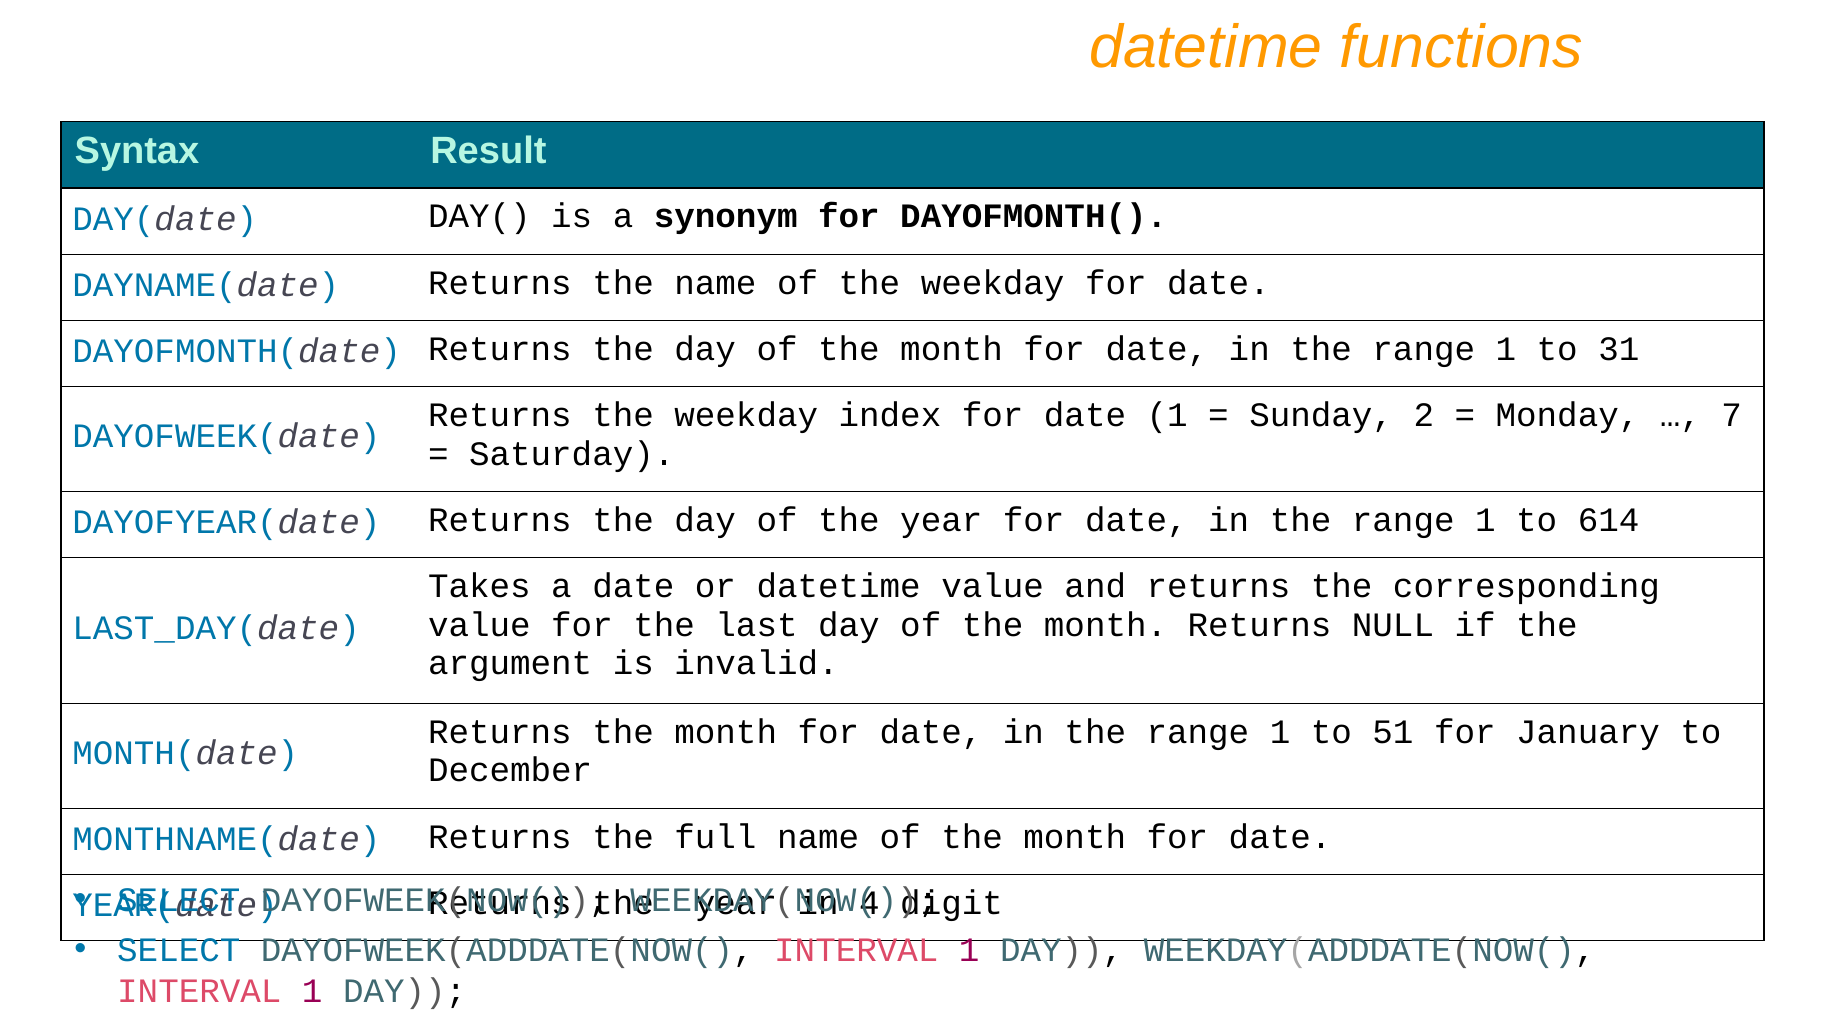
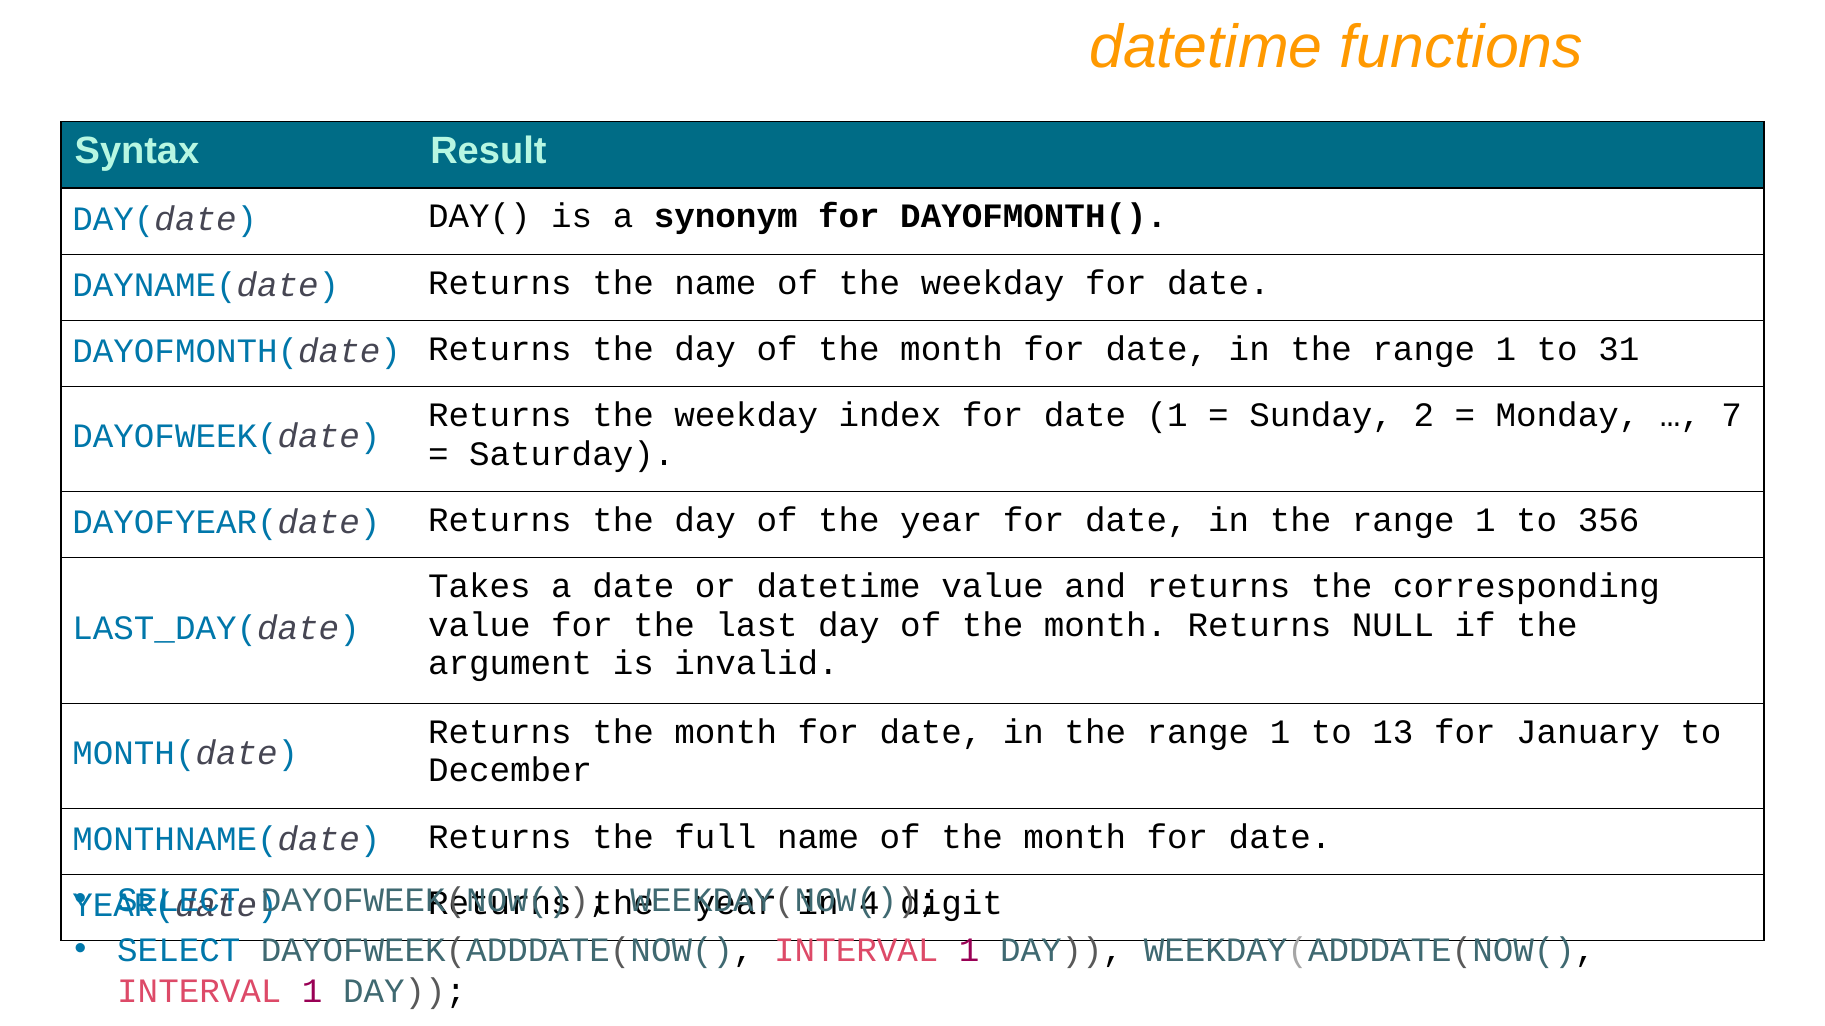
614: 614 -> 356
51: 51 -> 13
